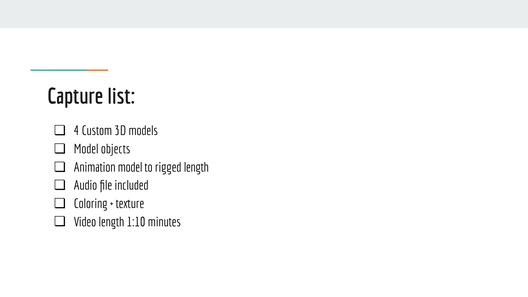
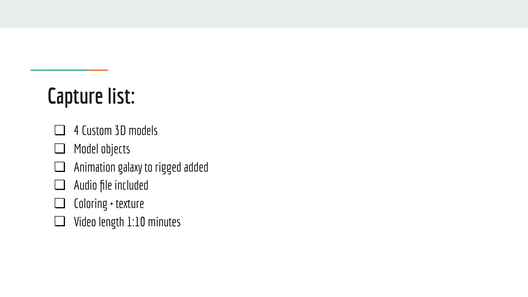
Animation model: model -> galaxy
rigged length: length -> added
